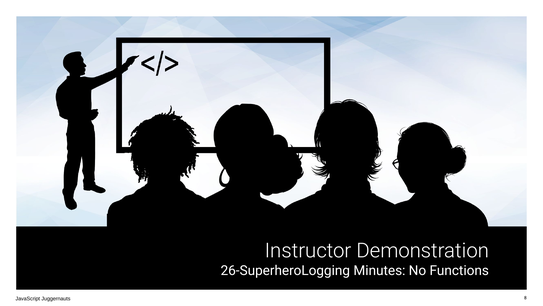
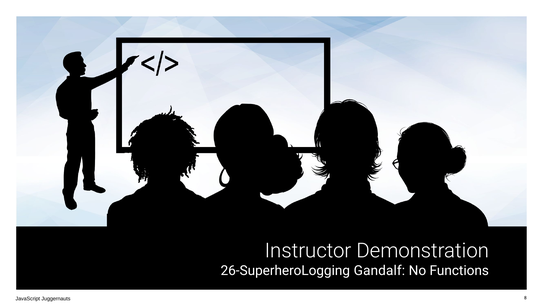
Minutes: Minutes -> Gandalf
